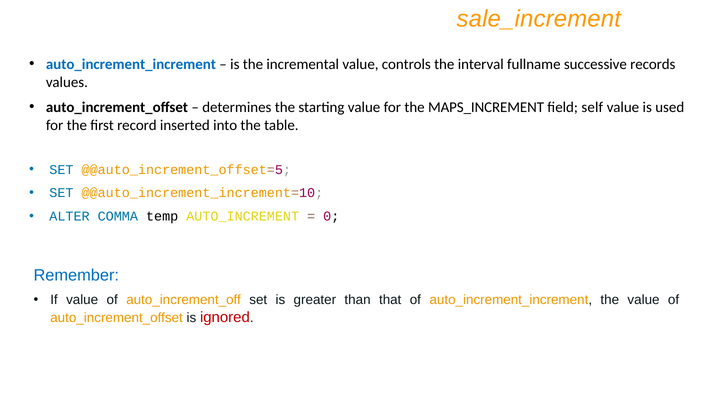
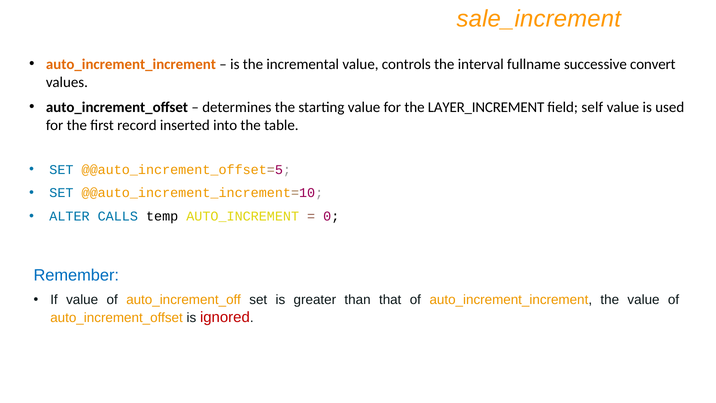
auto_increment_increment at (131, 64) colour: blue -> orange
records: records -> convert
MAPS_INCREMENT: MAPS_INCREMENT -> LAYER_INCREMENT
COMMA: COMMA -> CALLS
